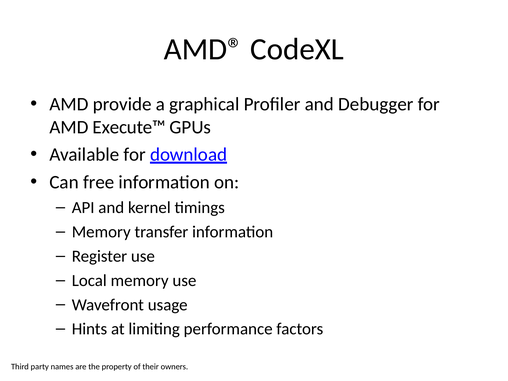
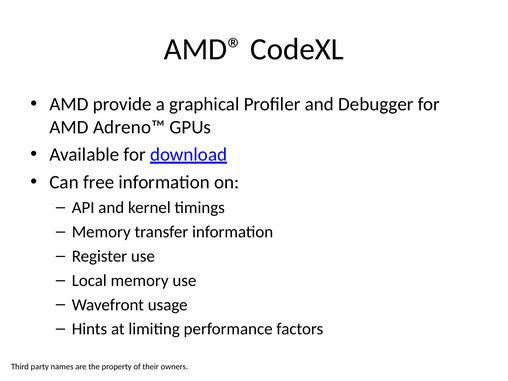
Execute™: Execute™ -> Adreno™
